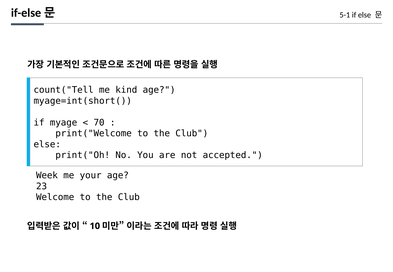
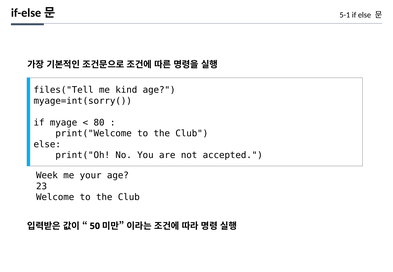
count("Tell: count("Tell -> files("Tell
myage=int(short(: myage=int(short( -> myage=int(sorry(
70: 70 -> 80
10: 10 -> 50
